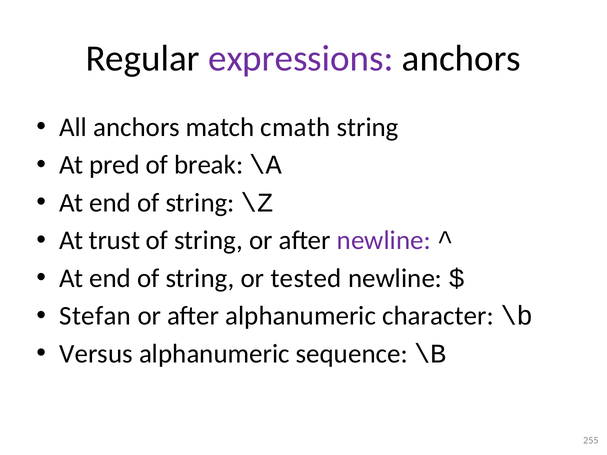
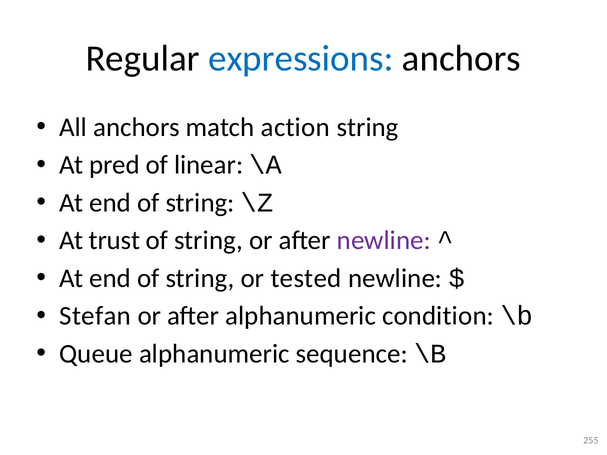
expressions colour: purple -> blue
cmath: cmath -> action
break: break -> linear
character: character -> condition
Versus: Versus -> Queue
